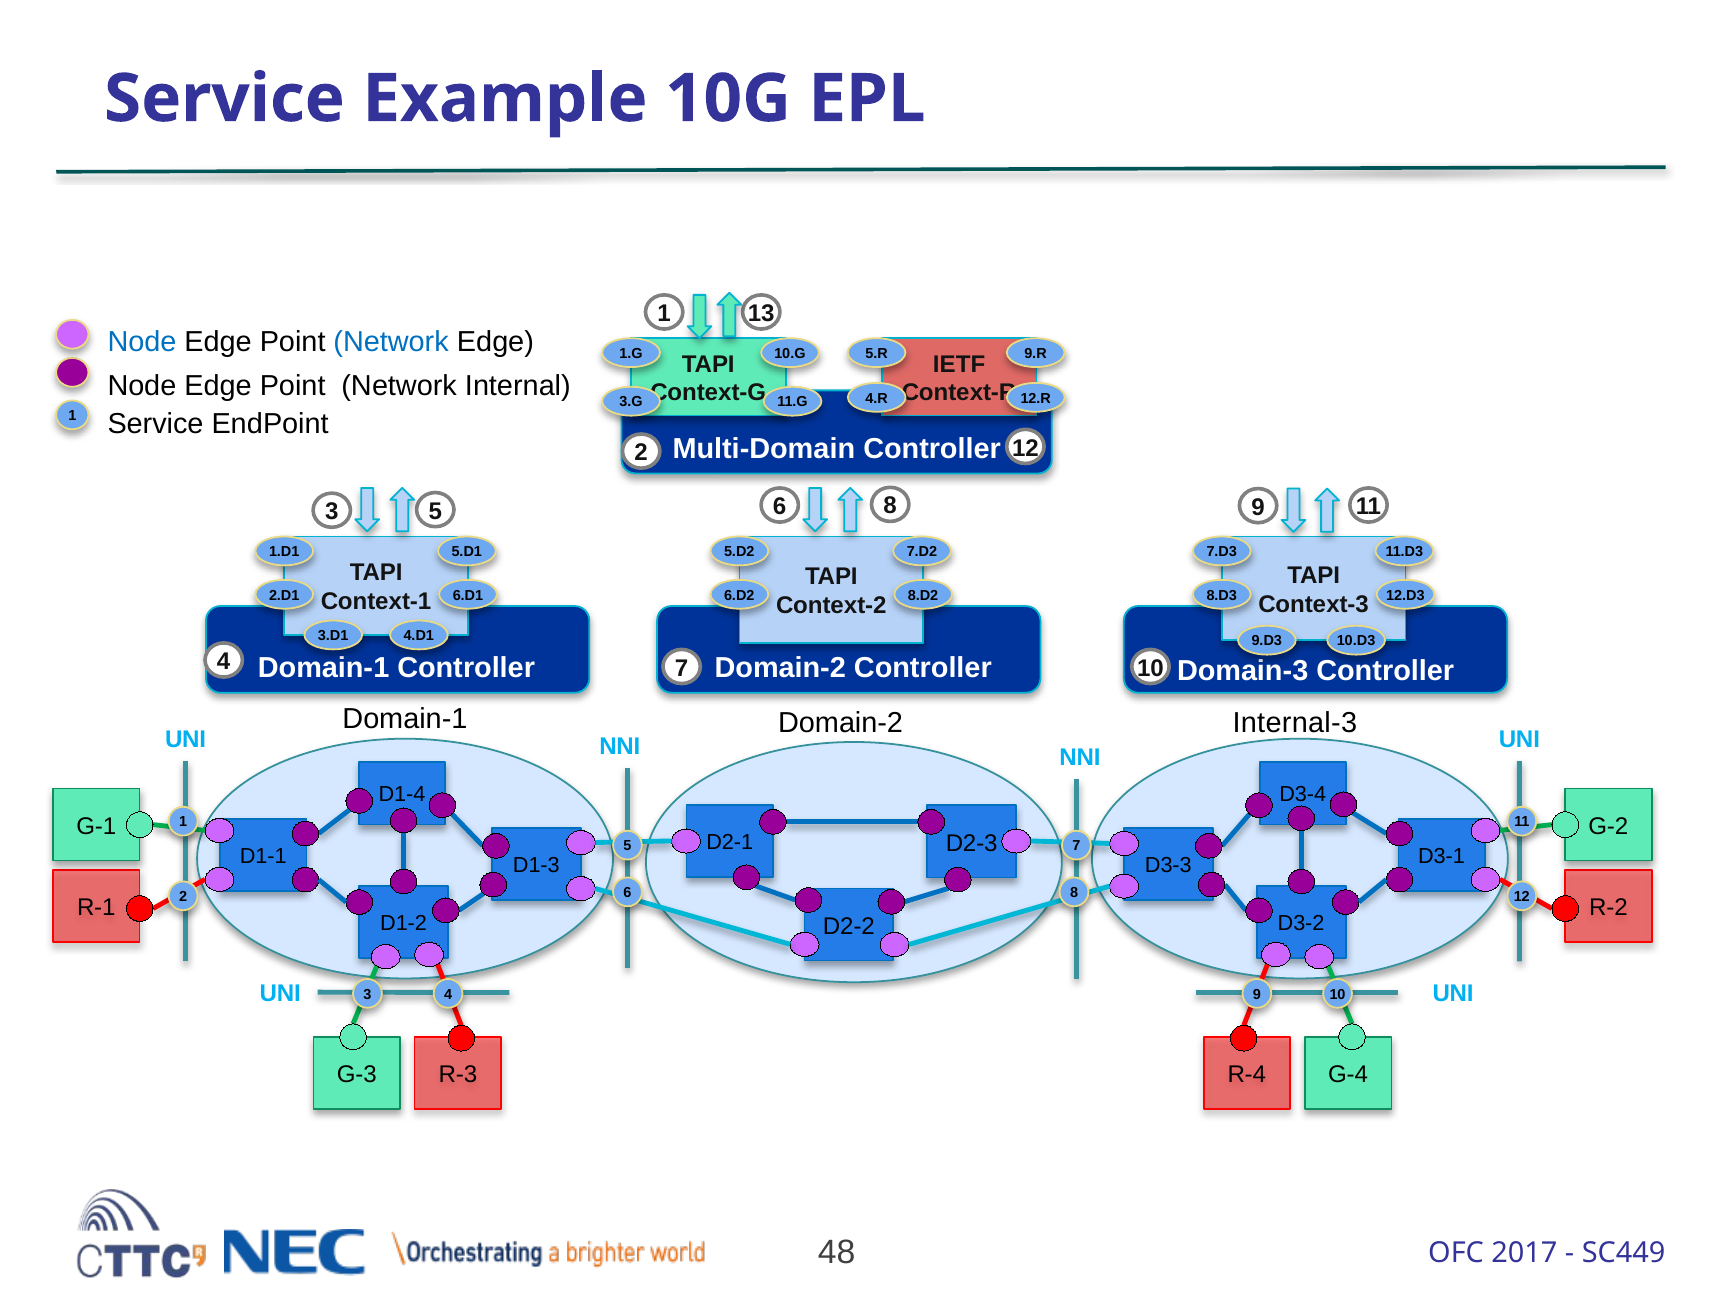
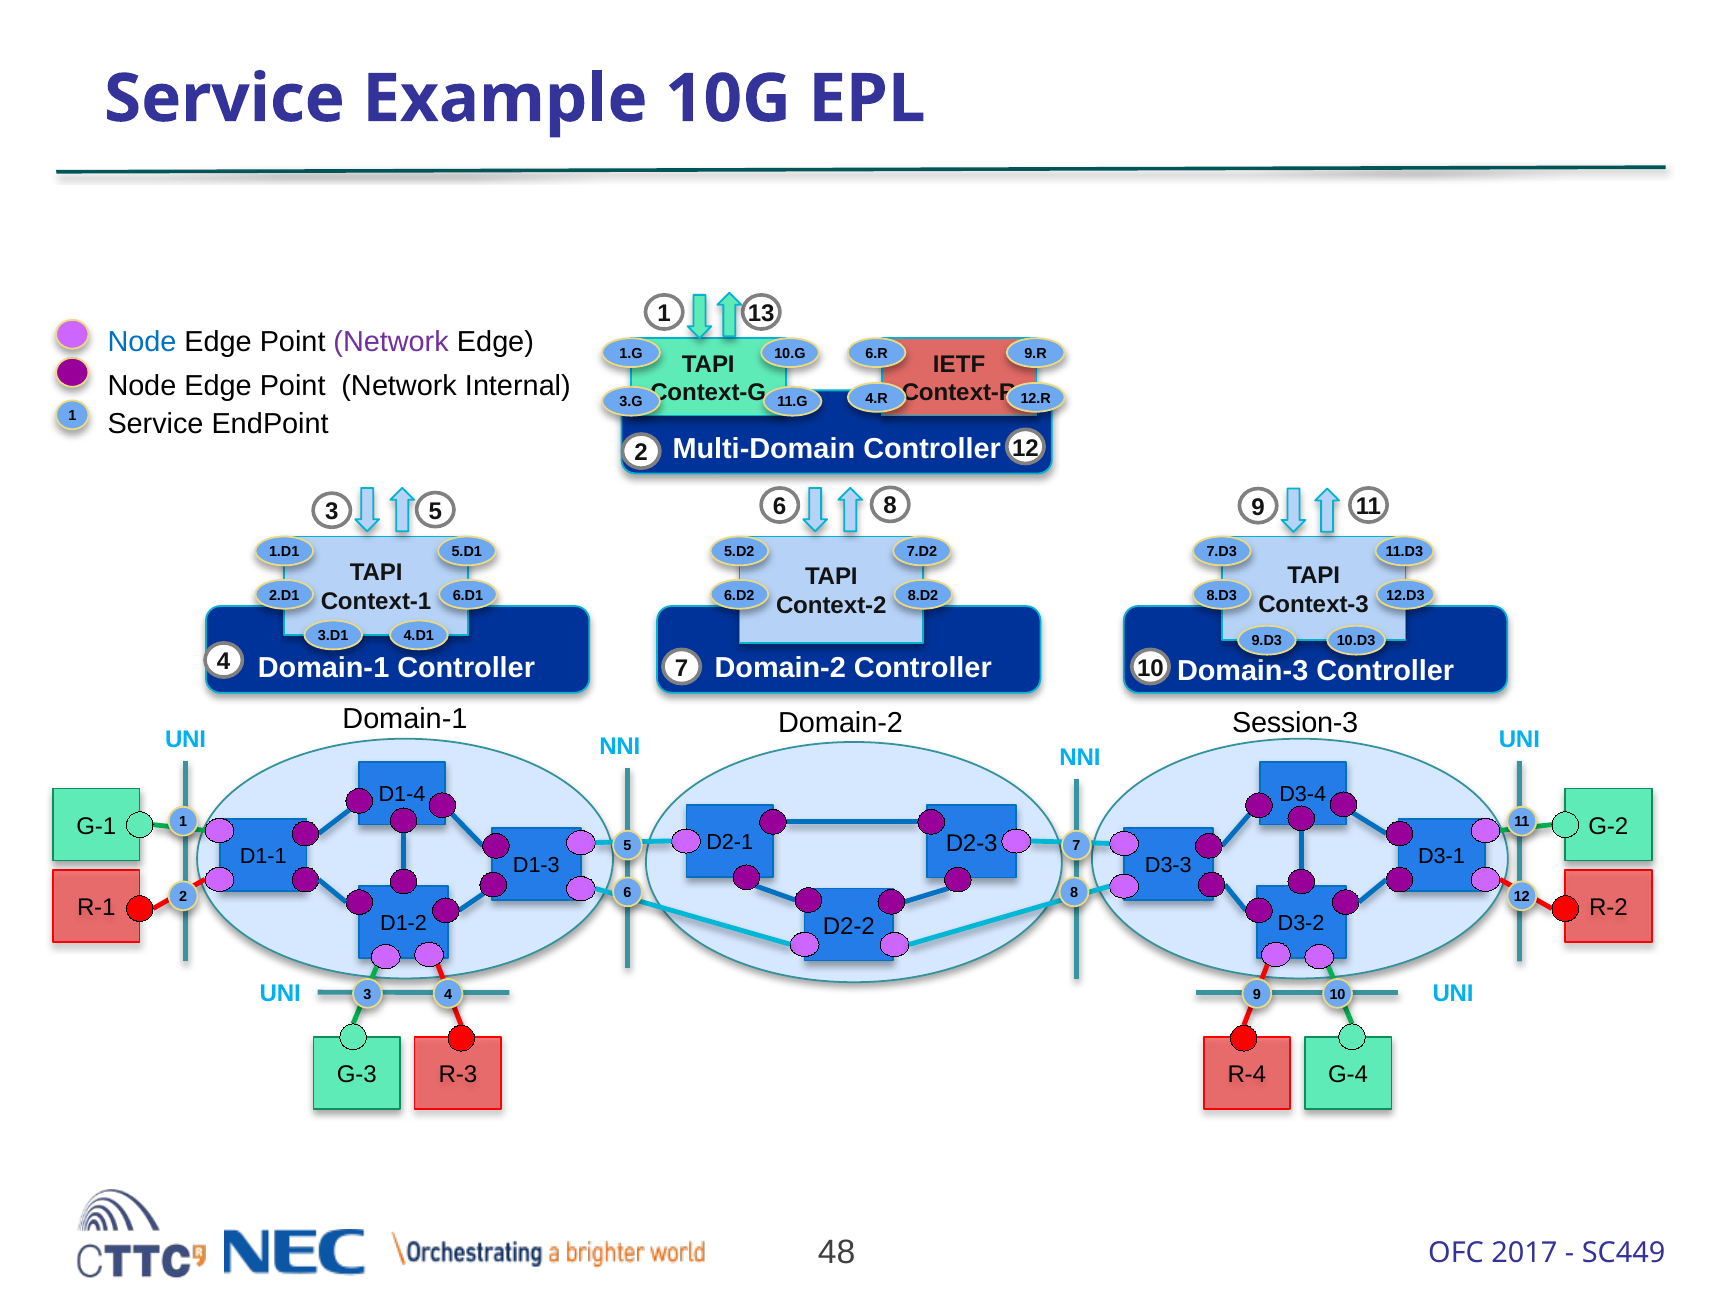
Network at (391, 343) colour: blue -> purple
5.R: 5.R -> 6.R
Internal-3: Internal-3 -> Session-3
